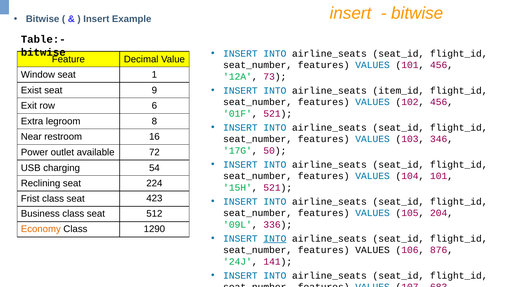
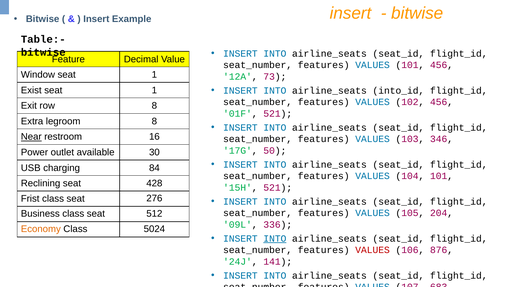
item_id: item_id -> into_id
9 at (154, 90): 9 -> 1
row 6: 6 -> 8
Near underline: none -> present
72: 72 -> 30
54: 54 -> 84
224: 224 -> 428
423: 423 -> 276
1290: 1290 -> 5024
VALUES at (373, 250) colour: black -> red
